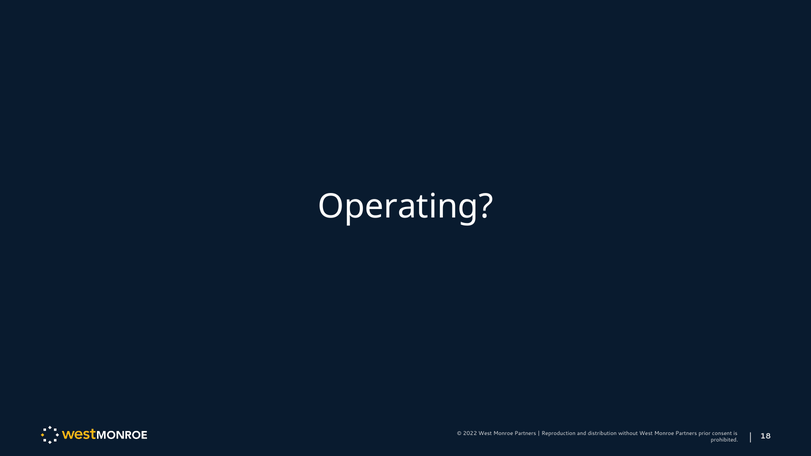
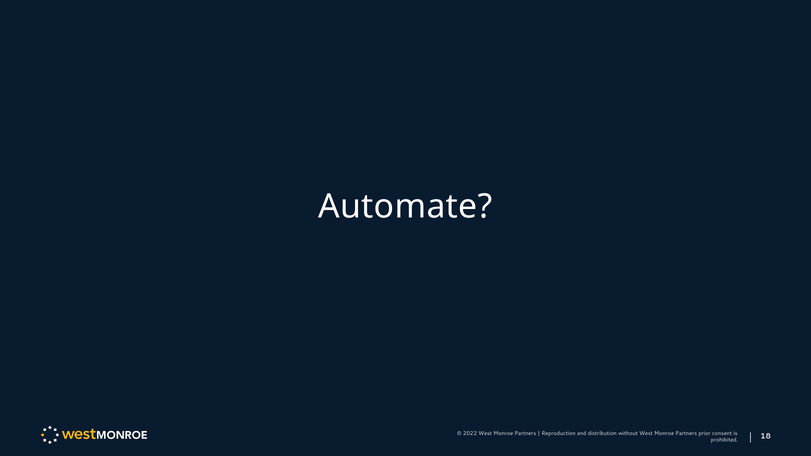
Operating: Operating -> Automate
